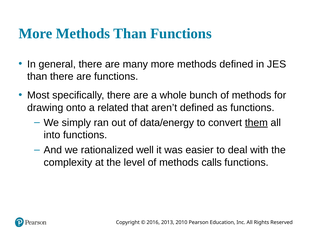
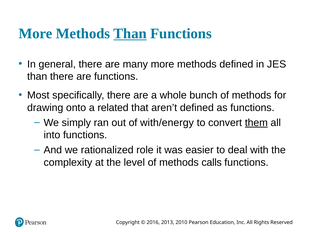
Than at (130, 34) underline: none -> present
data/energy: data/energy -> with/energy
well: well -> role
